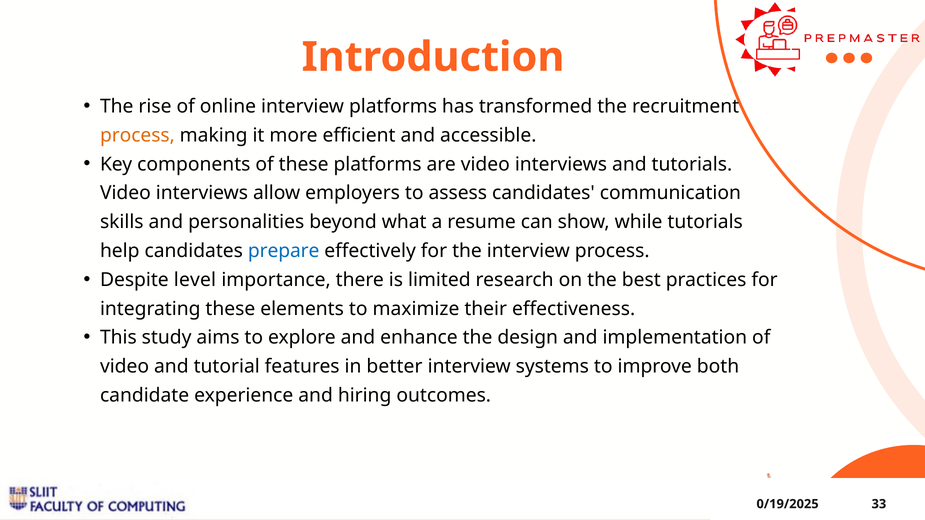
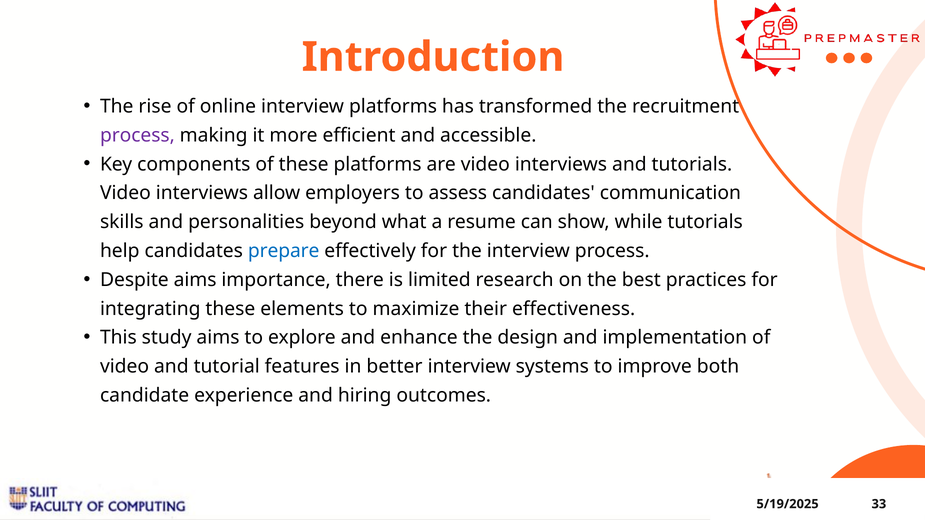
process at (137, 135) colour: orange -> purple
Despite level: level -> aims
0/19/2025: 0/19/2025 -> 5/19/2025
